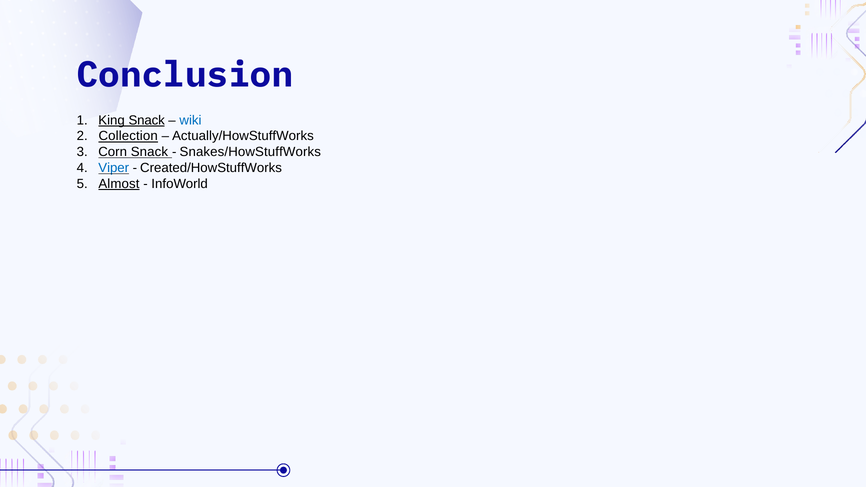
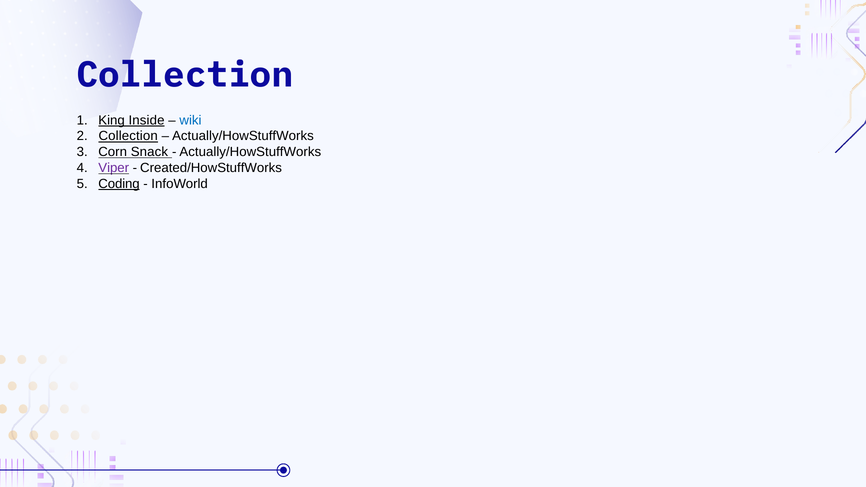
Conclusion at (185, 75): Conclusion -> Collection
King Snack: Snack -> Inside
Snakes/HowStuffWorks at (250, 152): Snakes/HowStuffWorks -> Actually/HowStuffWorks
Viper colour: blue -> purple
Almost: Almost -> Coding
